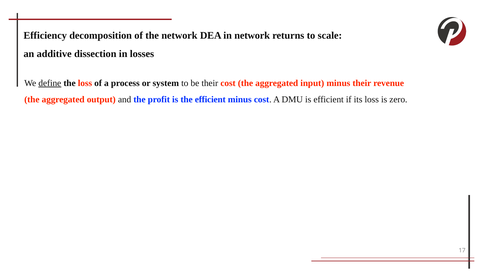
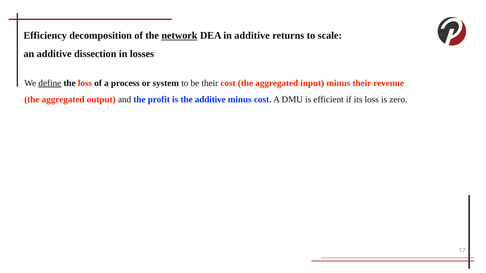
network at (179, 36) underline: none -> present
in network: network -> additive
the efficient: efficient -> additive
